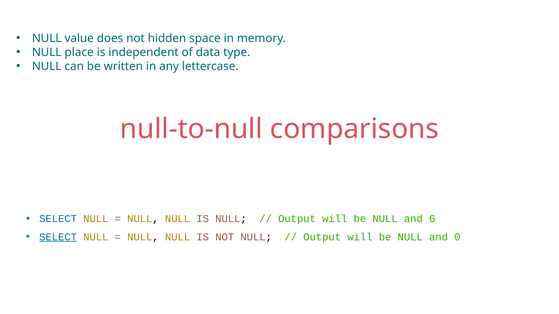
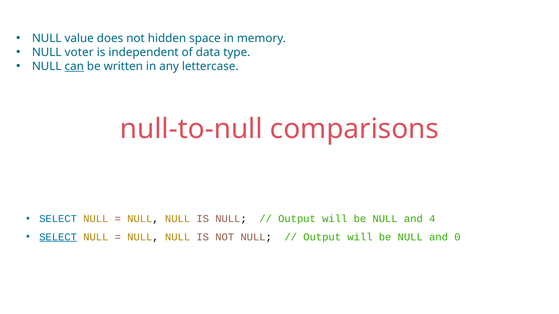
place: place -> voter
can underline: none -> present
6: 6 -> 4
